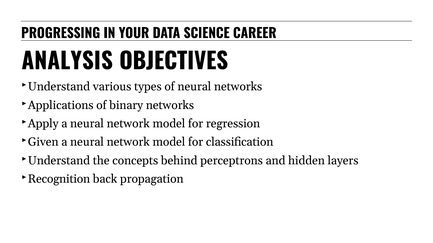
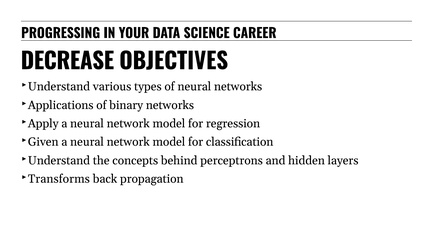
ANALYSIS: ANALYSIS -> DECREASE
Recognition: Recognition -> Transforms
